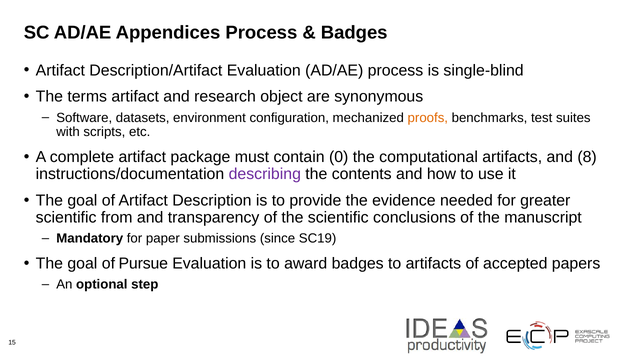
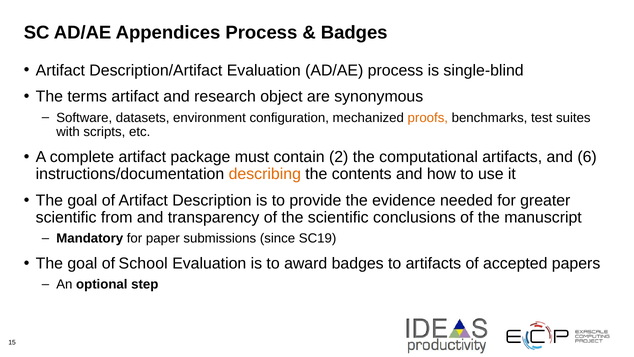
0: 0 -> 2
8: 8 -> 6
describing colour: purple -> orange
Pursue: Pursue -> School
